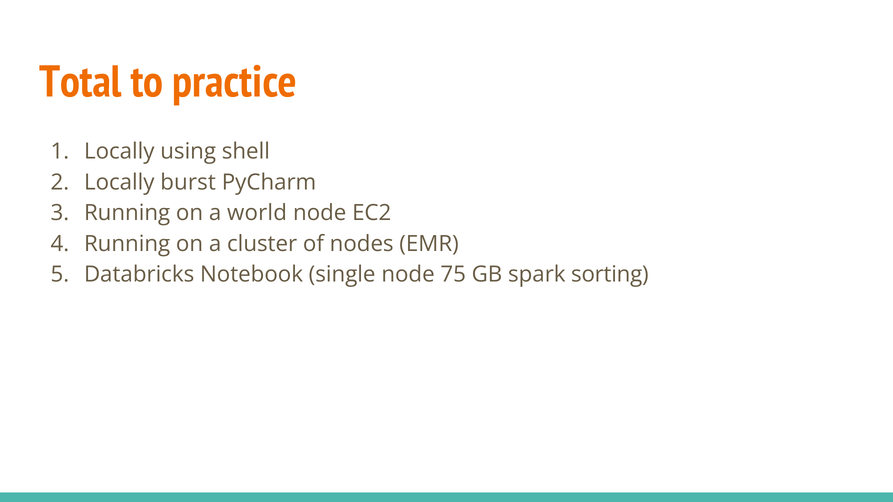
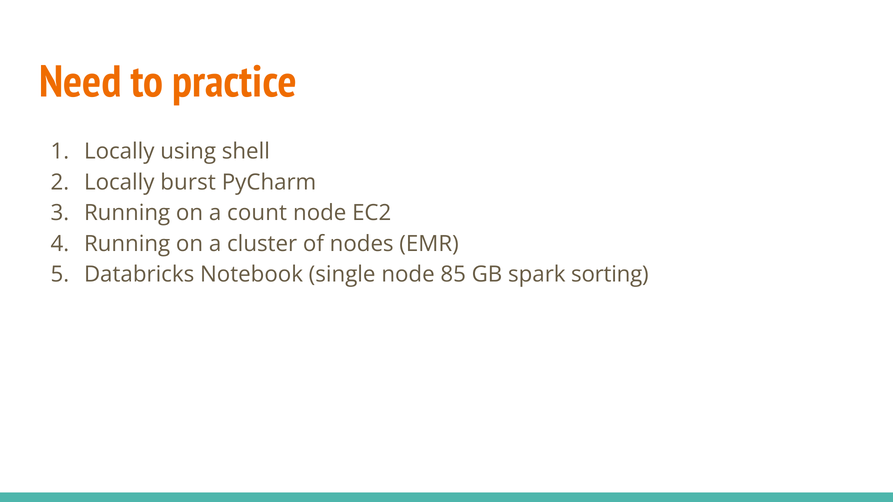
Total: Total -> Need
world: world -> count
75: 75 -> 85
